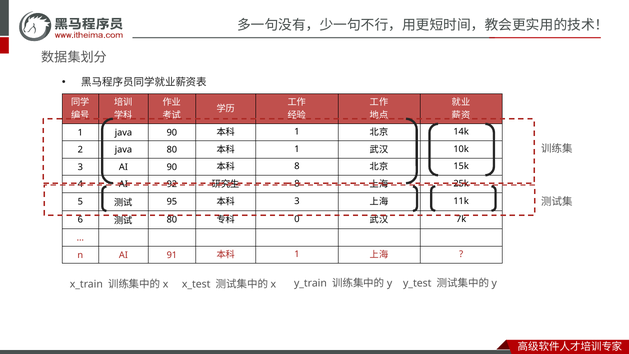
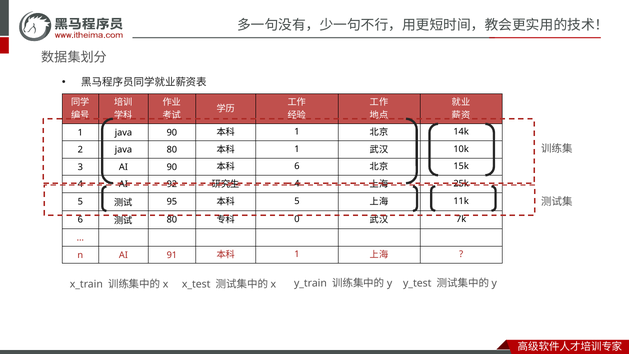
8 at (297, 166): 8 -> 6
8 at (297, 183): 8 -> 4
3 at (297, 201): 3 -> 5
